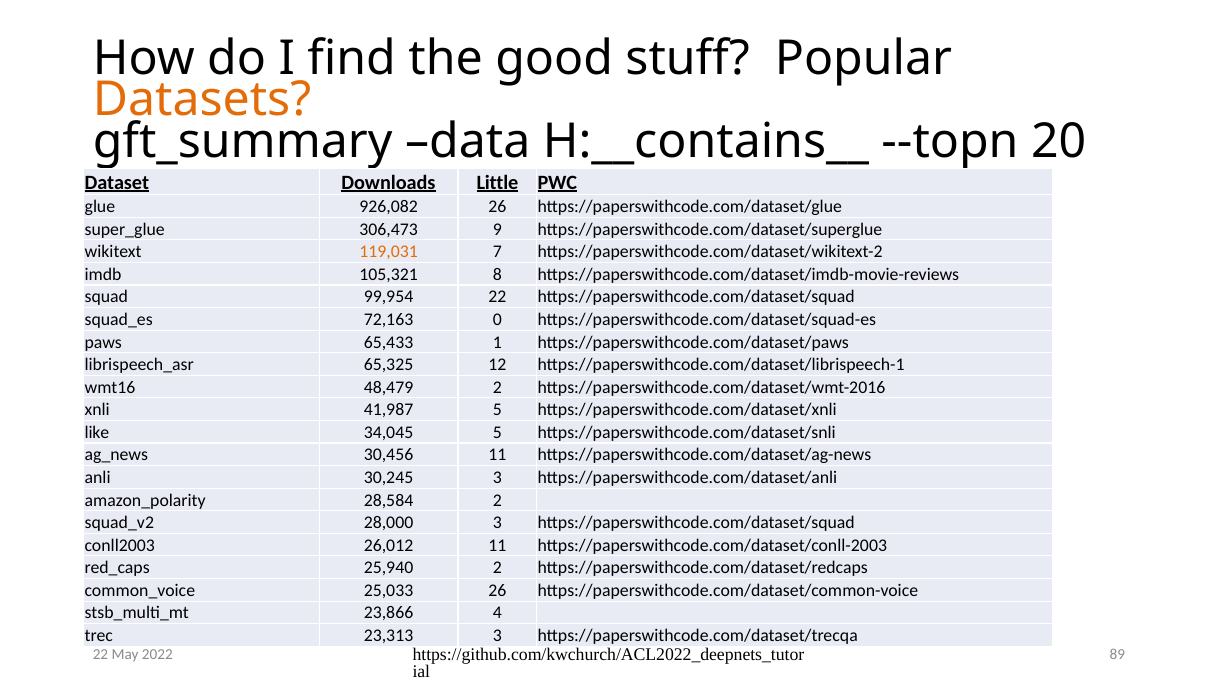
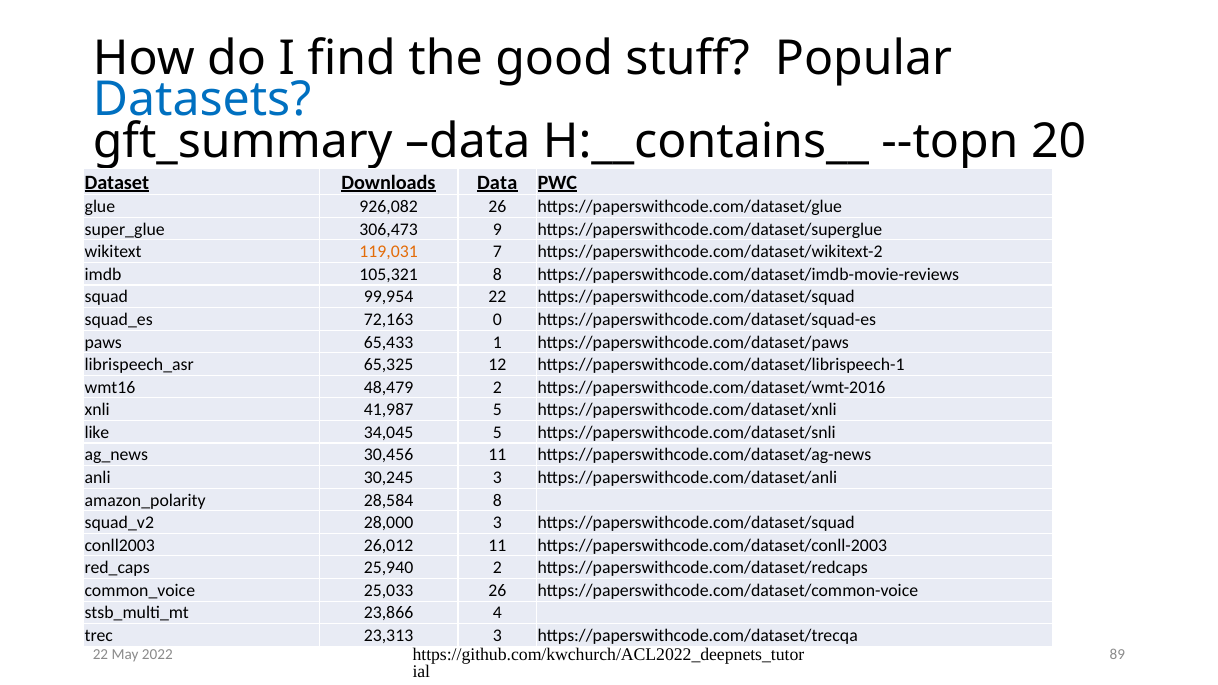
Datasets colour: orange -> blue
Downloads Little: Little -> Data
28,584 2: 2 -> 8
